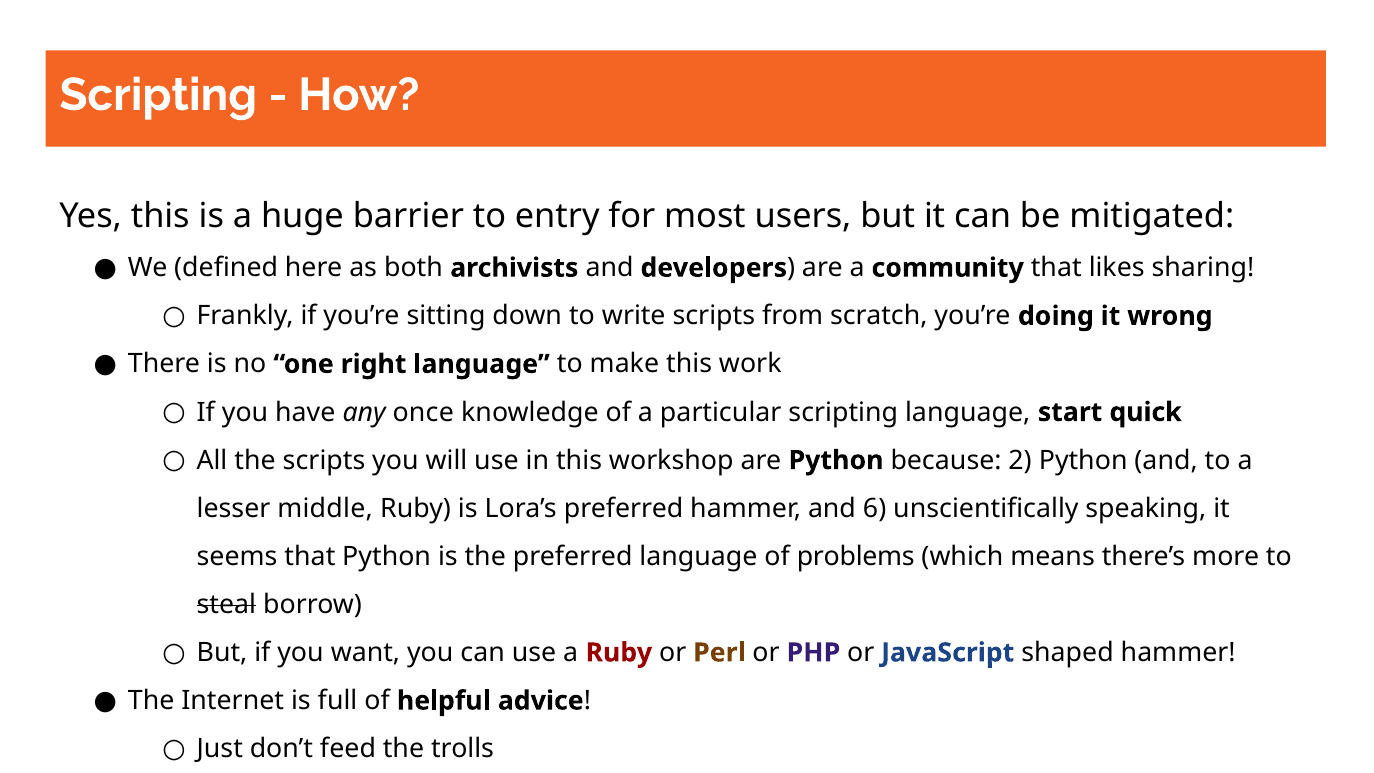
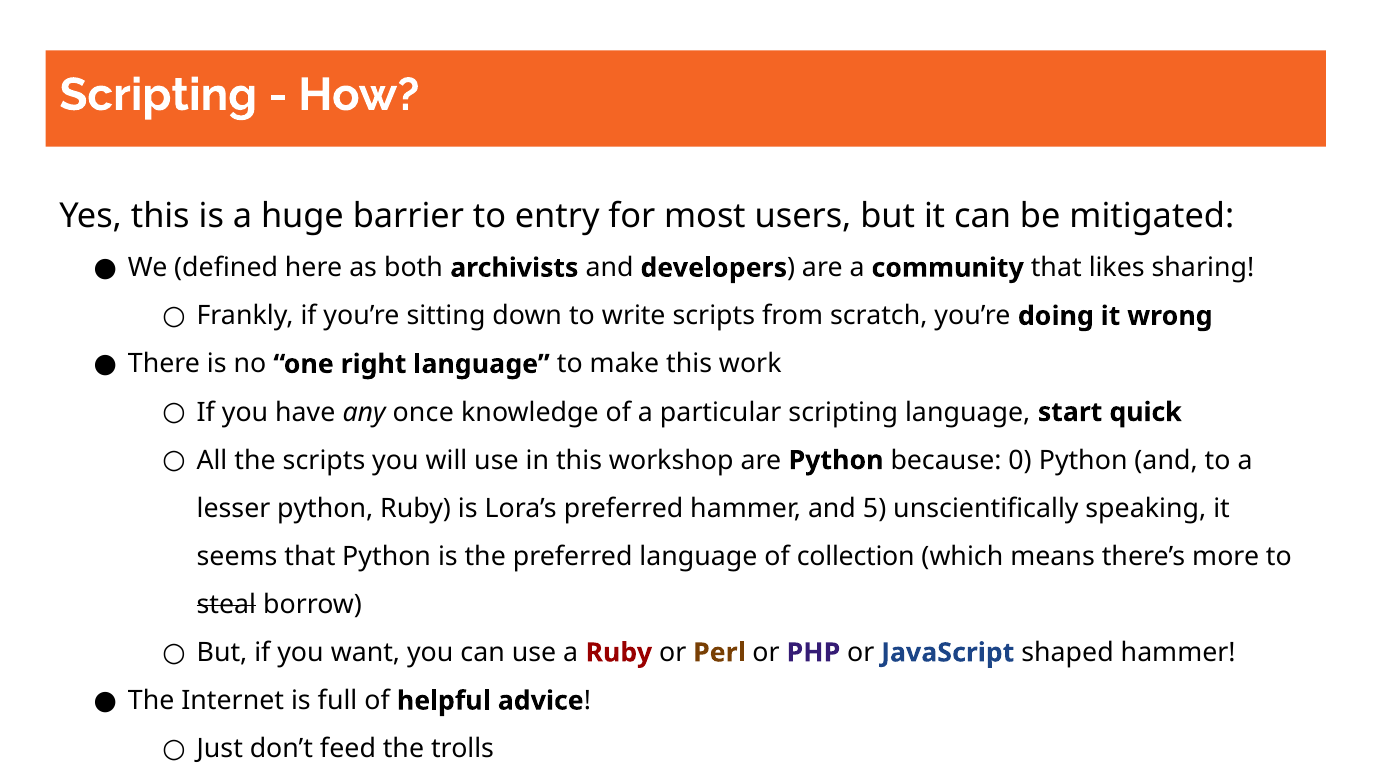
2: 2 -> 0
lesser middle: middle -> python
6: 6 -> 5
problems: problems -> collection
